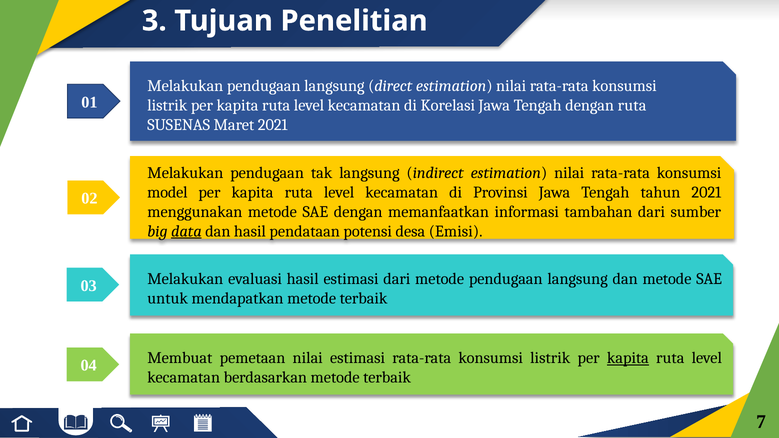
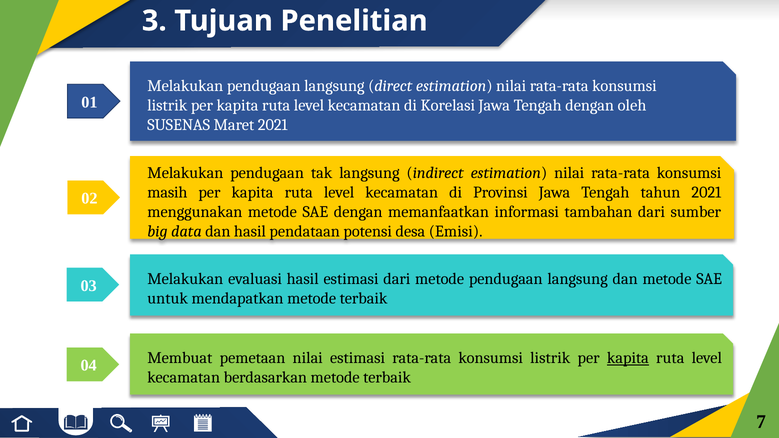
dengan ruta: ruta -> oleh
model: model -> masih
data underline: present -> none
